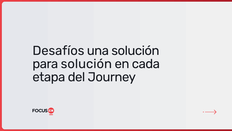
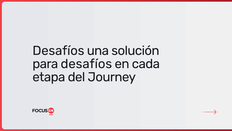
para solución: solución -> desafíos
